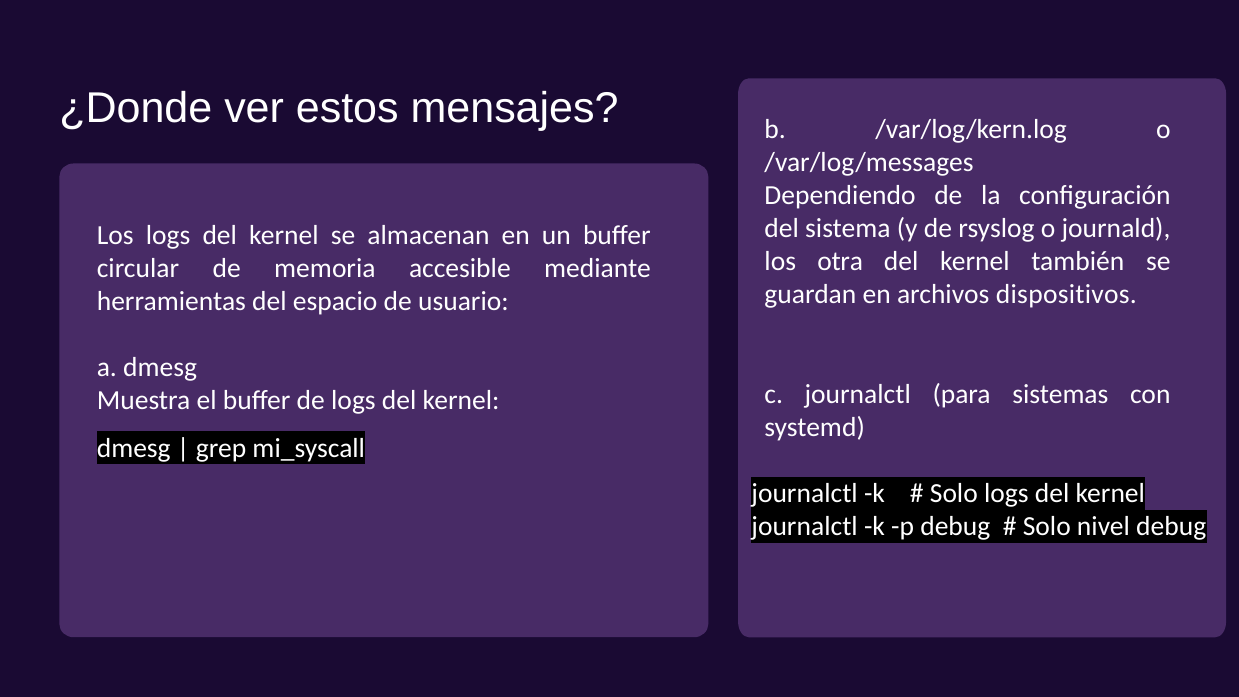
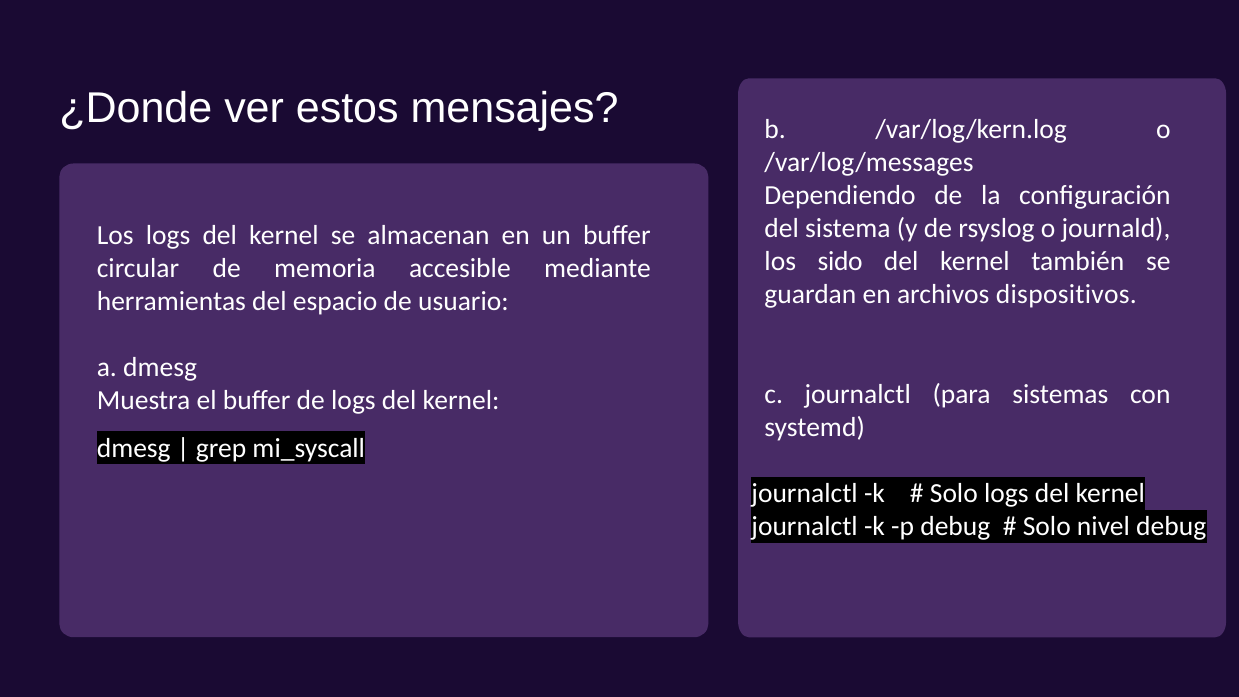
otra: otra -> sido
